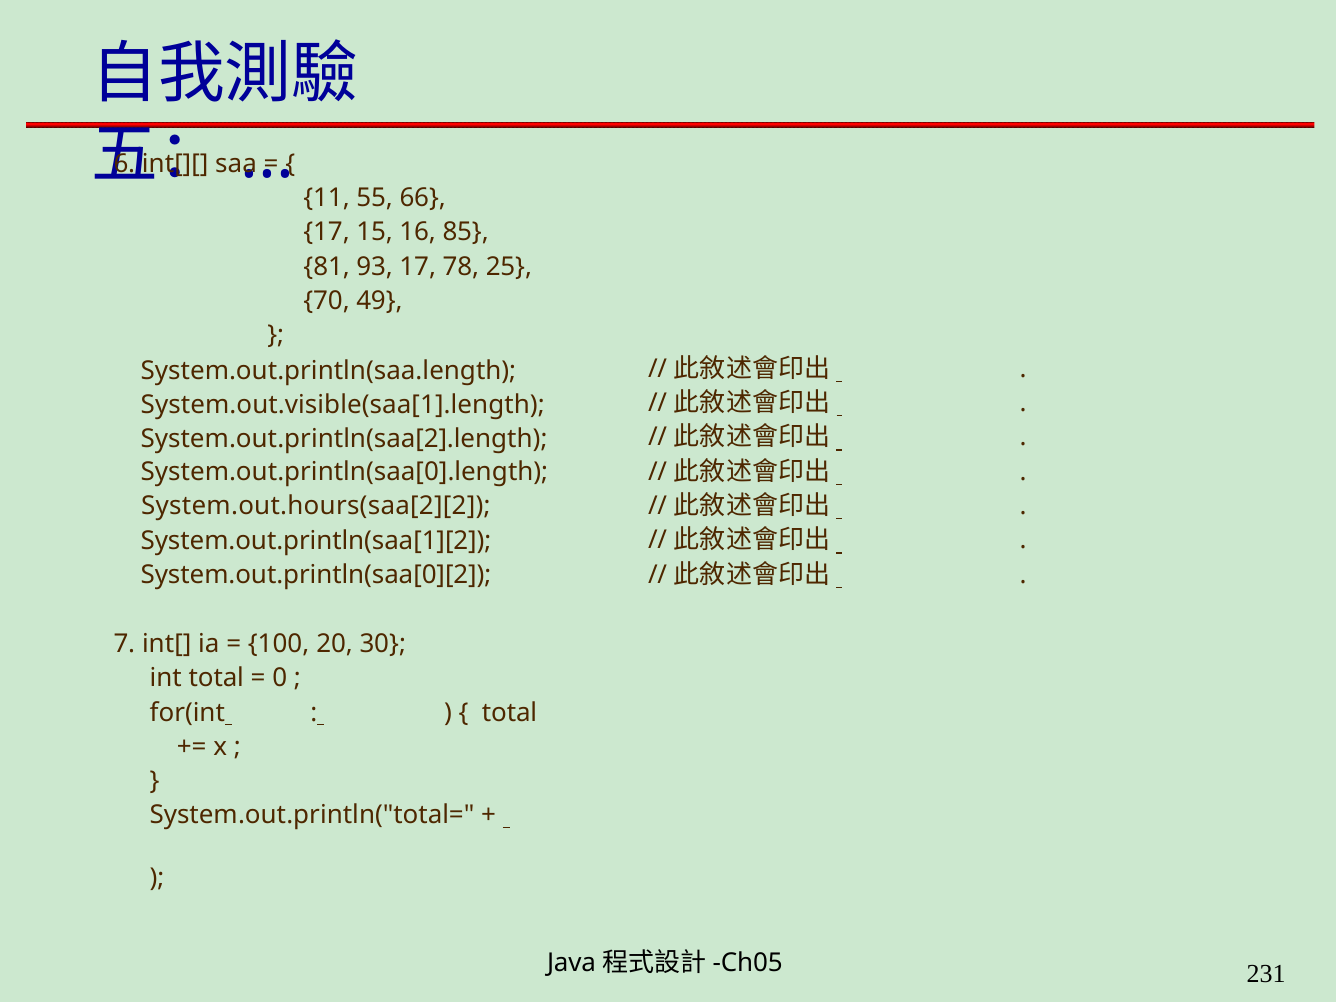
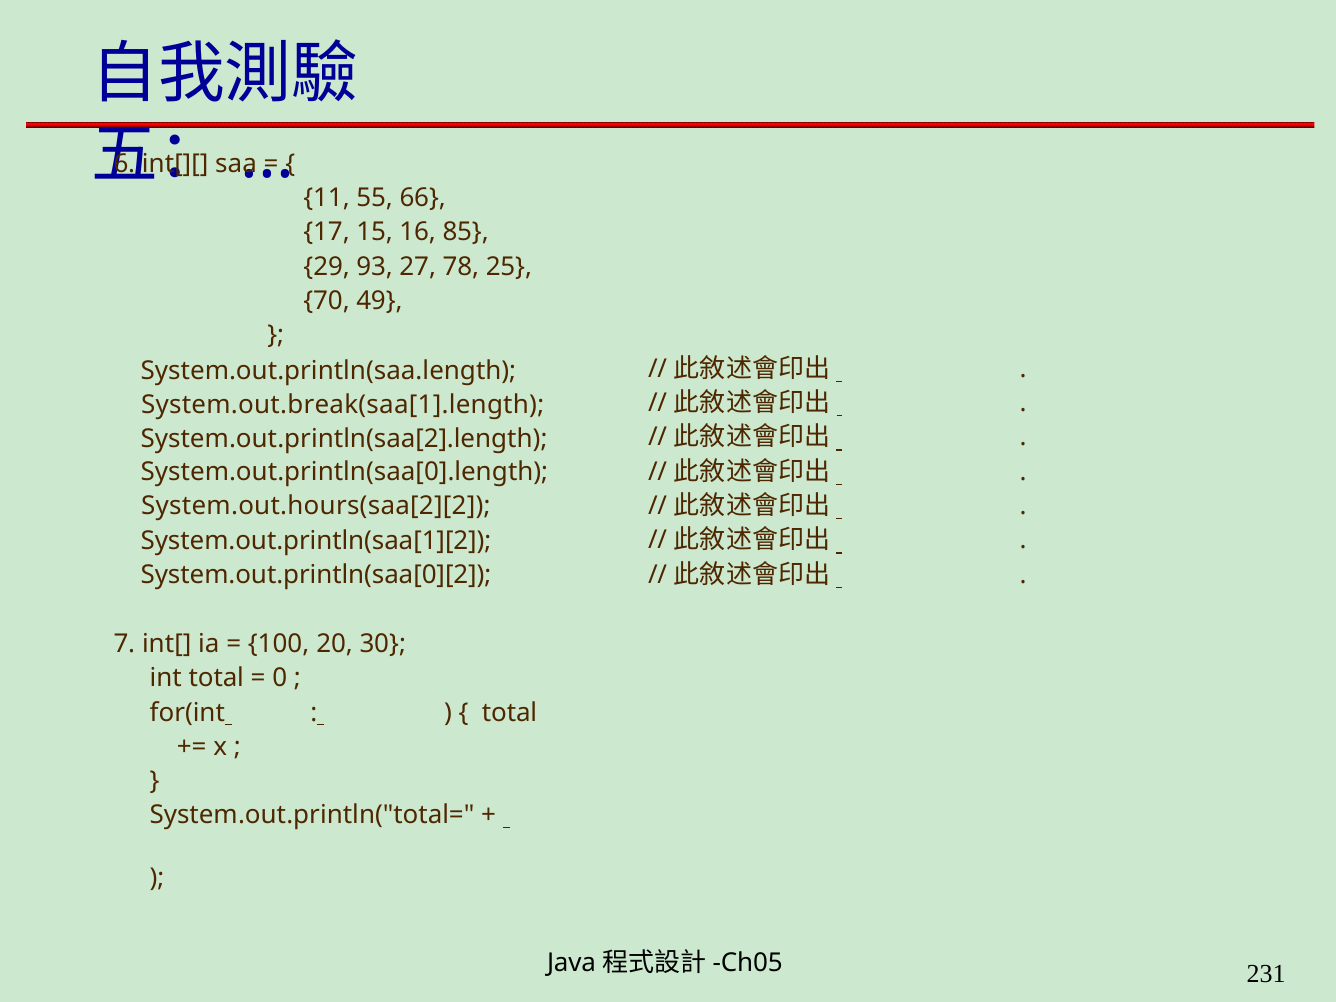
81: 81 -> 29
93 17: 17 -> 27
System.out.visible(saa[1].length: System.out.visible(saa[1].length -> System.out.break(saa[1].length
